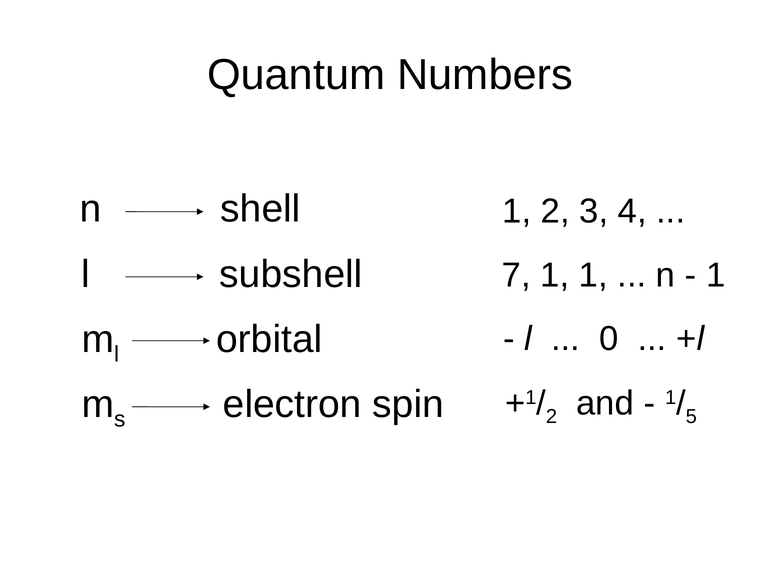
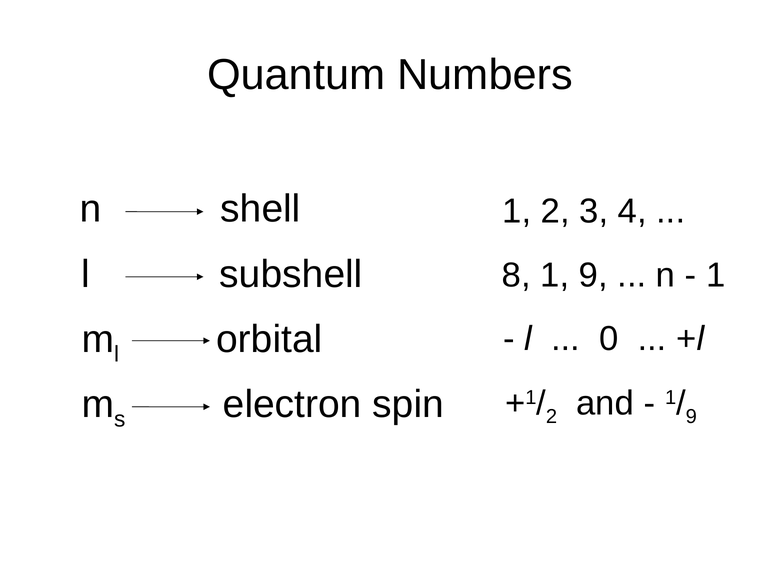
7: 7 -> 8
1 1: 1 -> 9
5 at (691, 417): 5 -> 9
